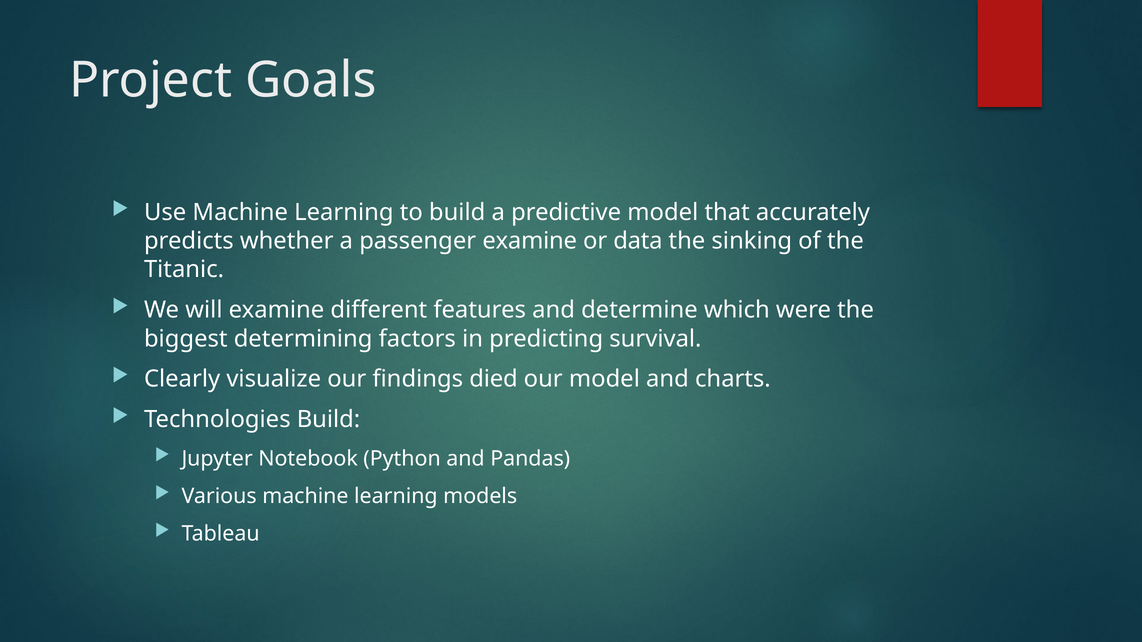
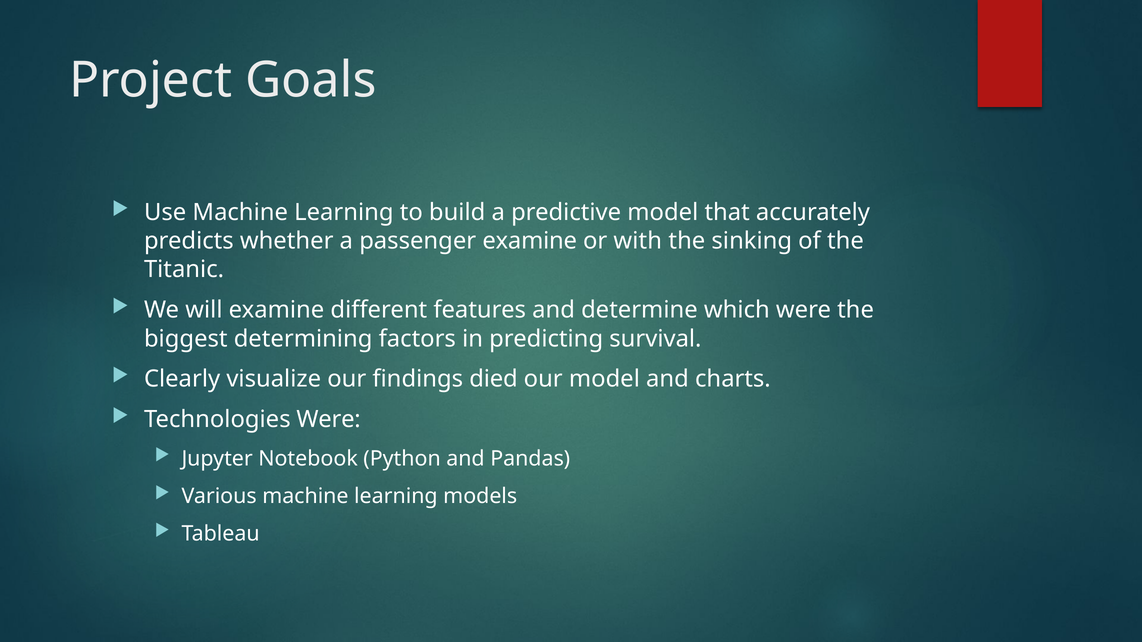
data: data -> with
Technologies Build: Build -> Were
